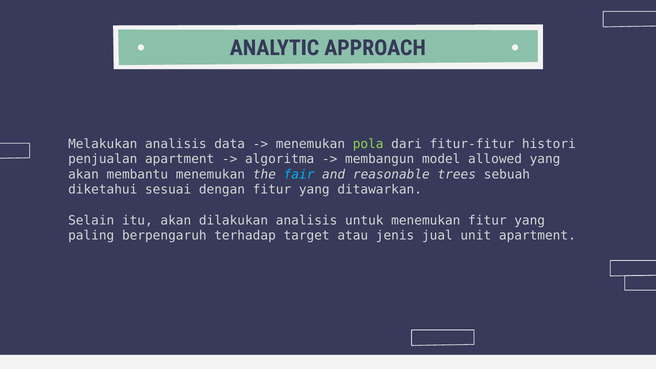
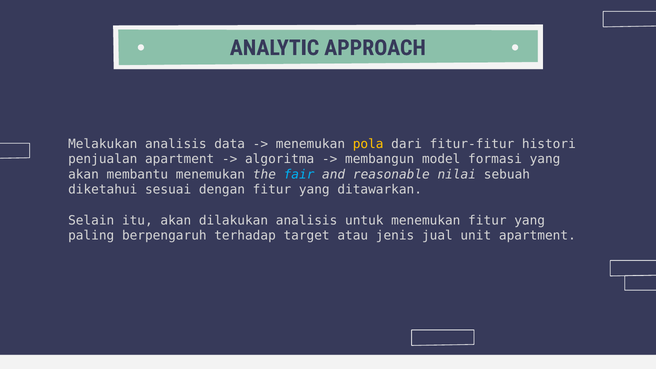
pola colour: light green -> yellow
allowed: allowed -> formasi
trees: trees -> nilai
